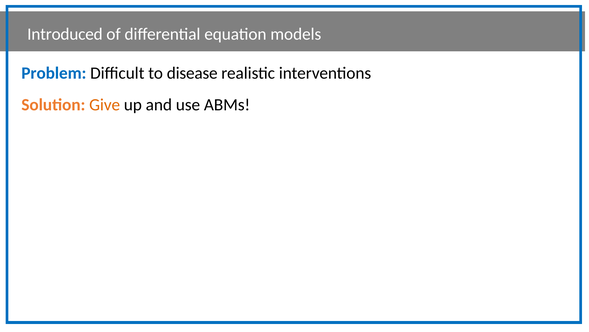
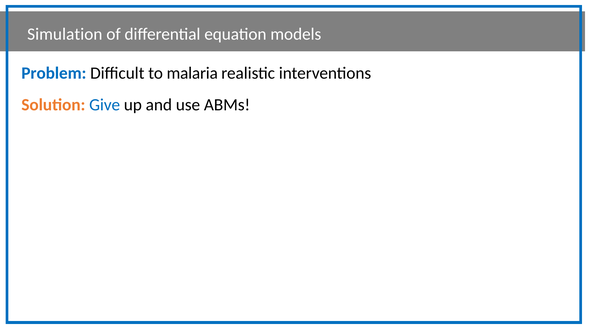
Introduced: Introduced -> Simulation
disease: disease -> malaria
Give colour: orange -> blue
